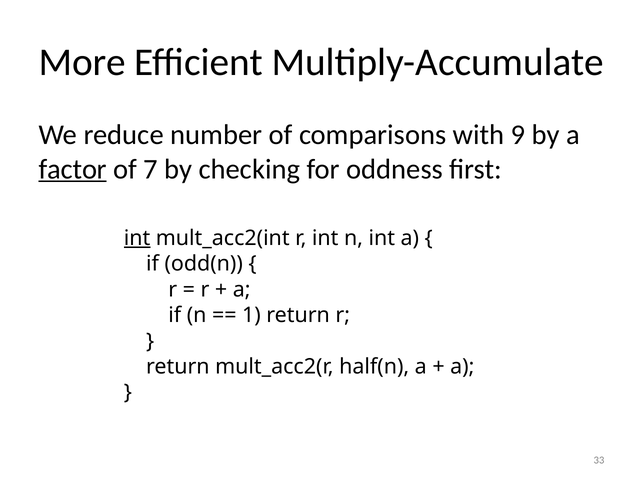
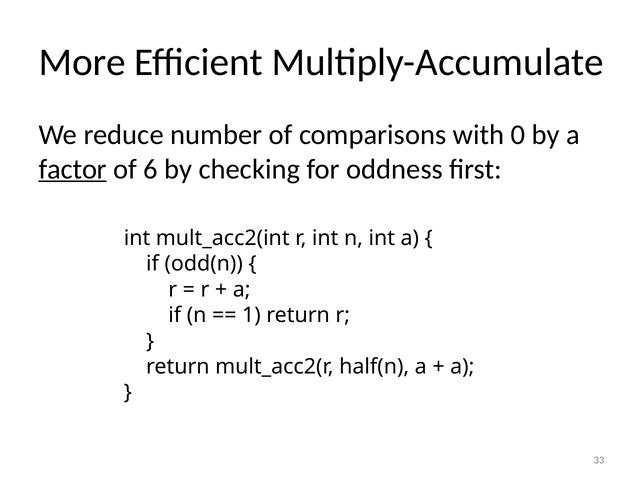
9: 9 -> 0
7: 7 -> 6
int at (137, 238) underline: present -> none
